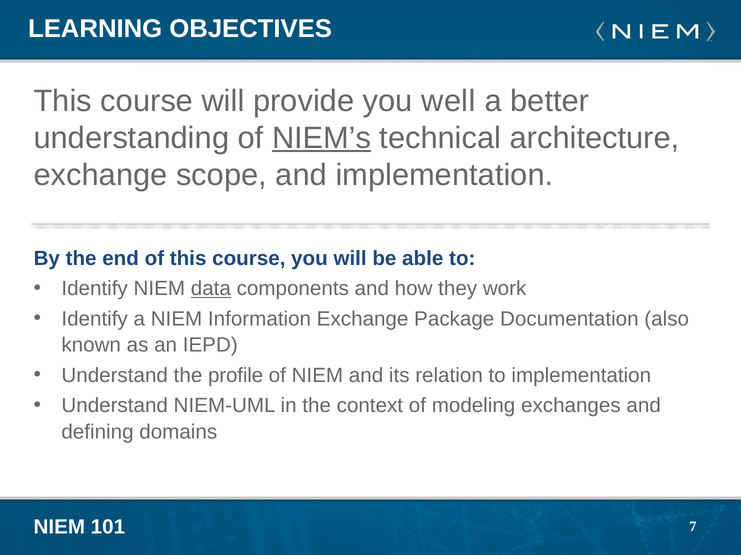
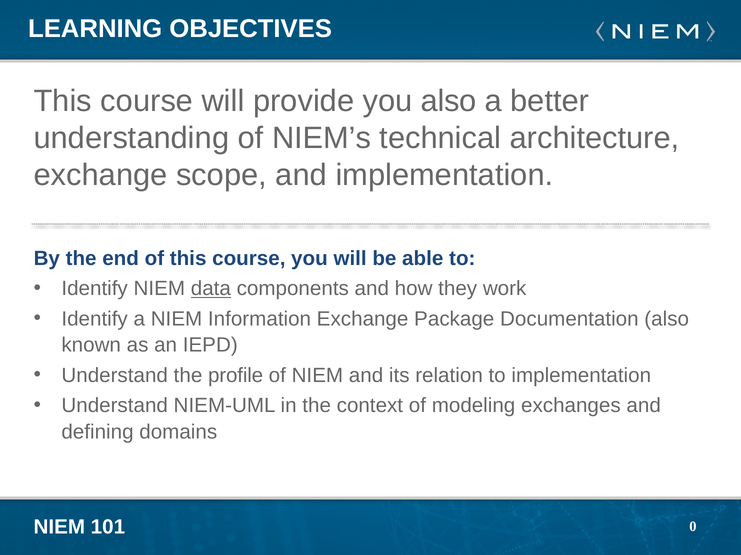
you well: well -> also
NIEM’s underline: present -> none
7: 7 -> 0
